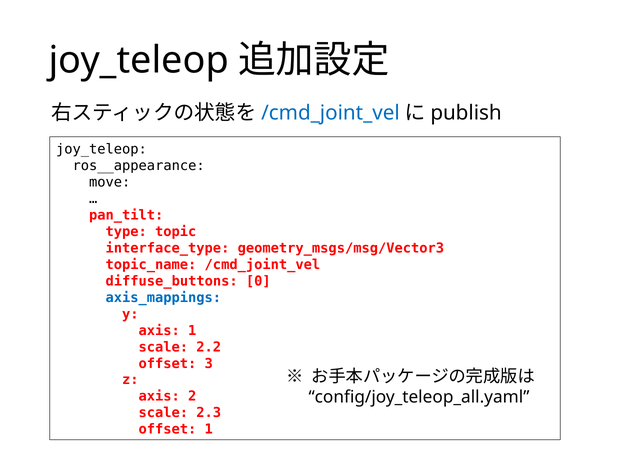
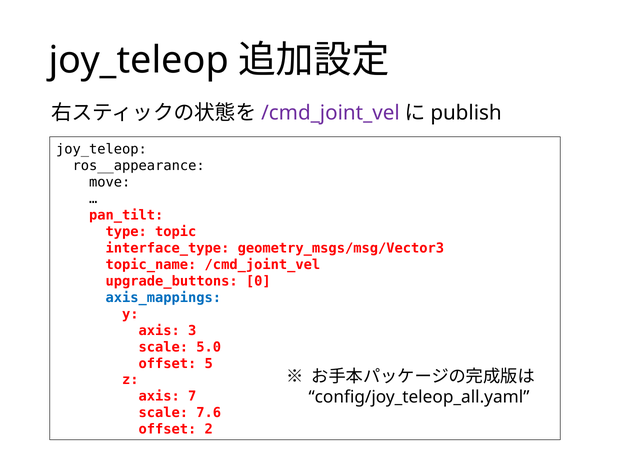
/cmd_joint_vel at (330, 113) colour: blue -> purple
diffuse_buttons: diffuse_buttons -> upgrade_buttons
axis 1: 1 -> 3
2.2: 2.2 -> 5.0
3: 3 -> 5
2: 2 -> 7
2.3: 2.3 -> 7.6
offset 1: 1 -> 2
